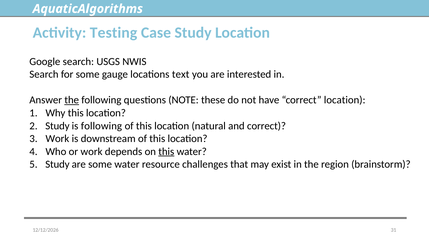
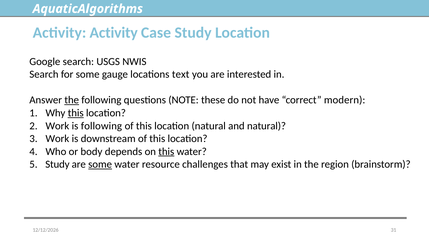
Activity Testing: Testing -> Activity
correct location: location -> modern
this at (76, 113) underline: none -> present
Study at (57, 126): Study -> Work
and correct: correct -> natural
or work: work -> body
some at (100, 165) underline: none -> present
